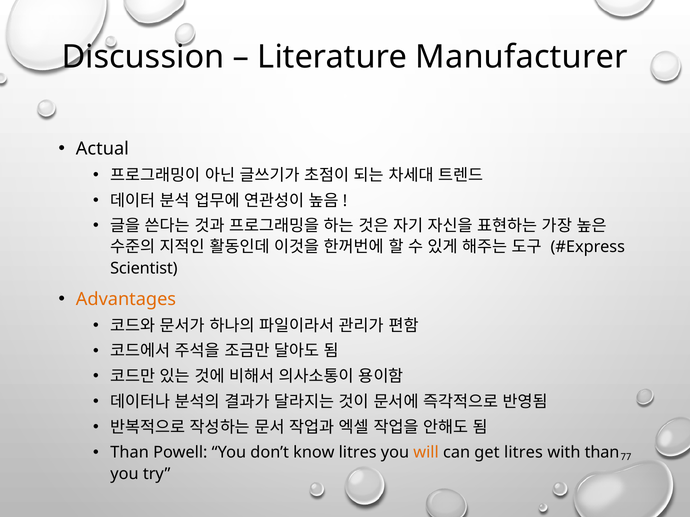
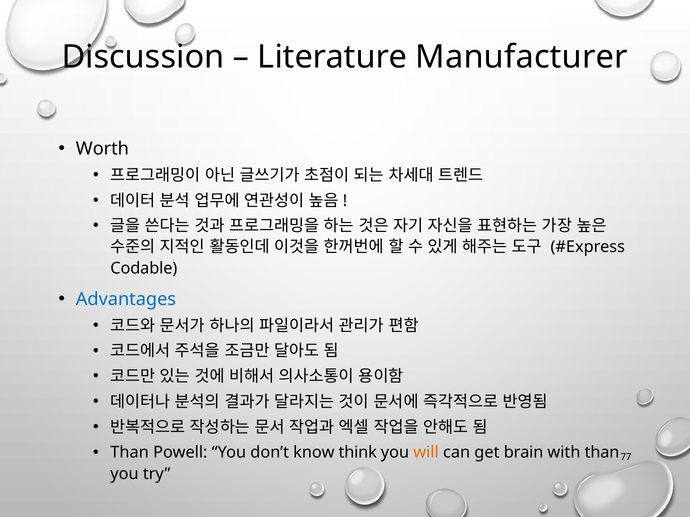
Actual: Actual -> Worth
Scientist: Scientist -> Codable
Advantages colour: orange -> blue
know litres: litres -> think
get litres: litres -> brain
